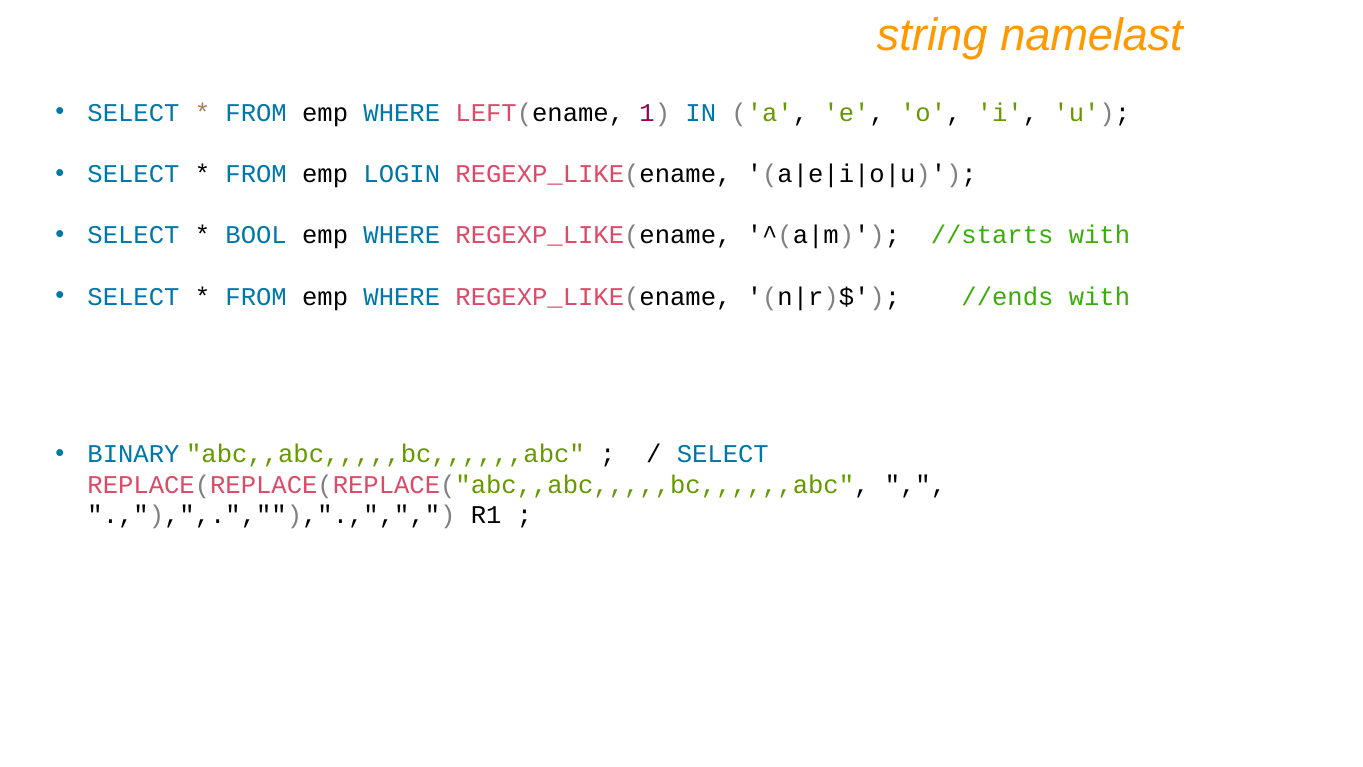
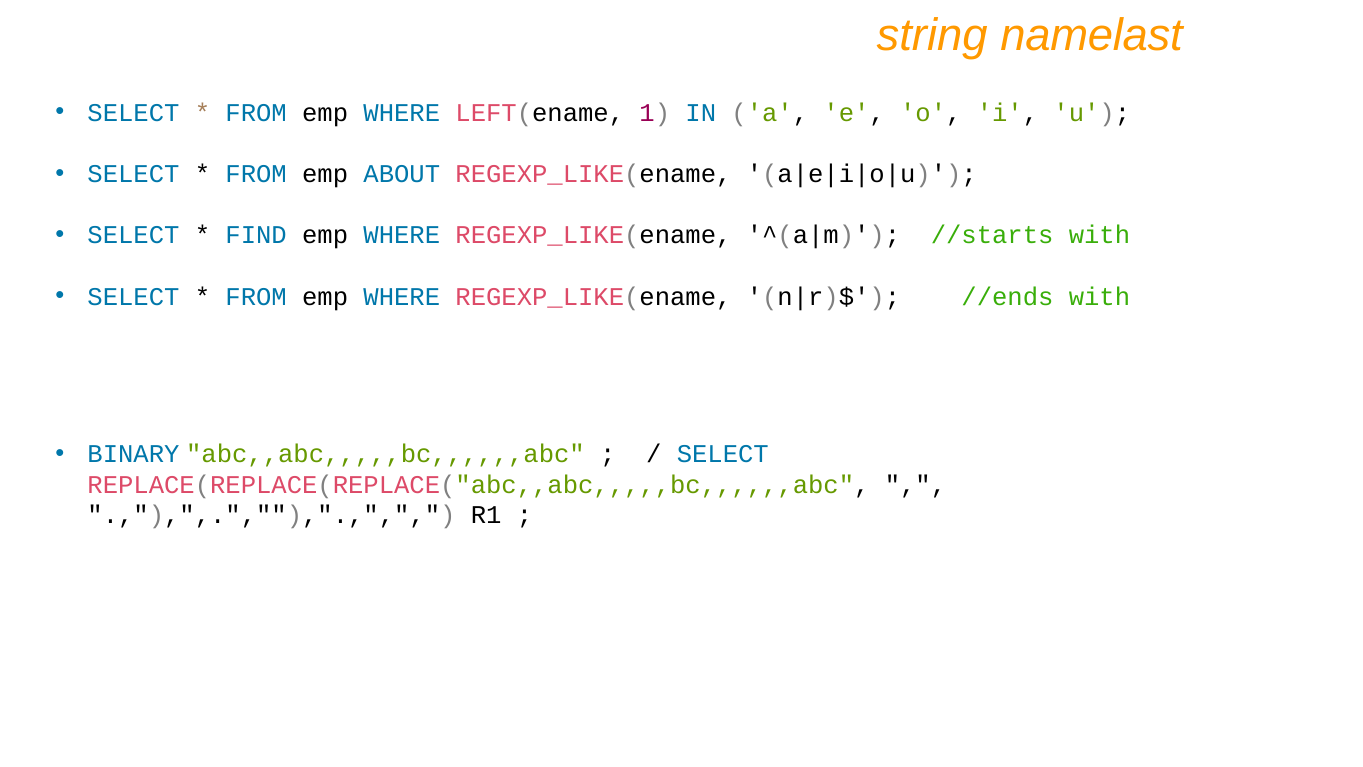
LOGIN: LOGIN -> ABOUT
BOOL: BOOL -> FIND
